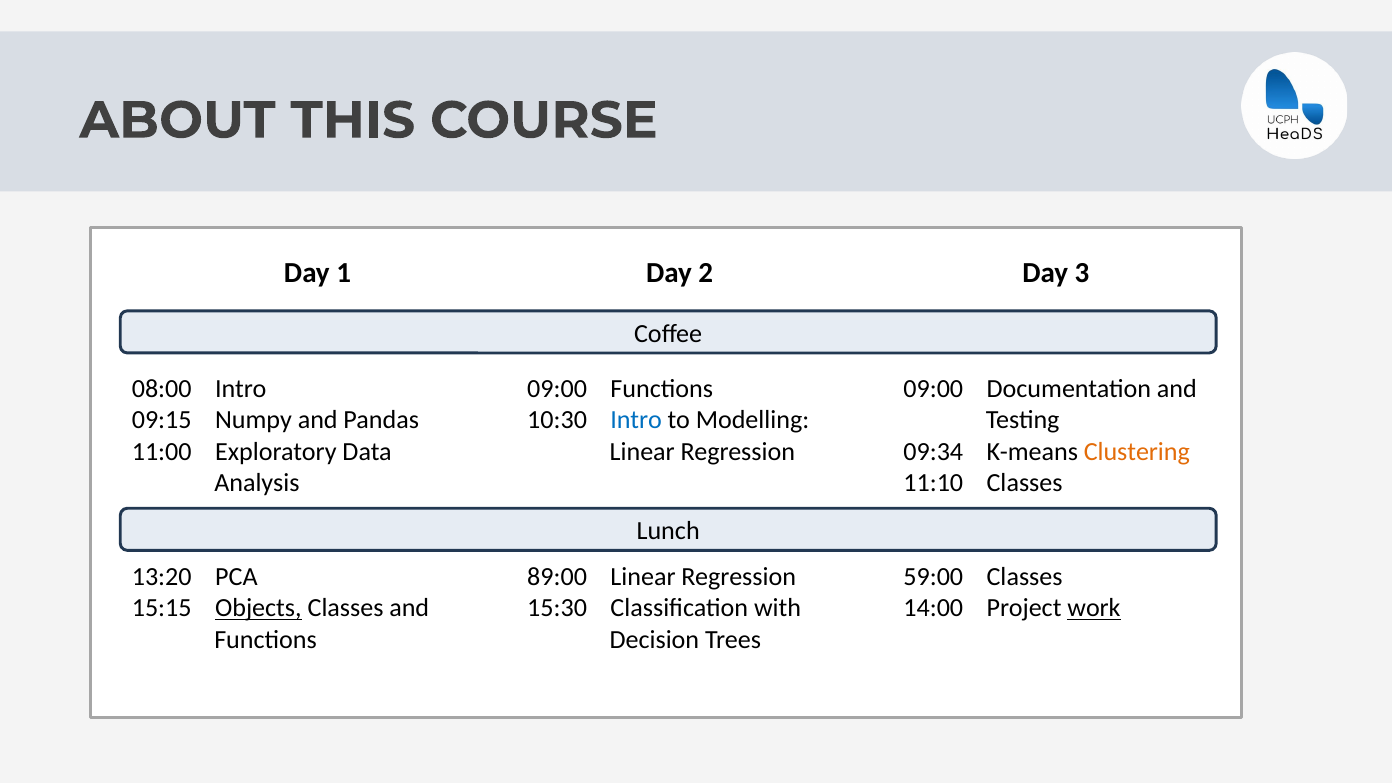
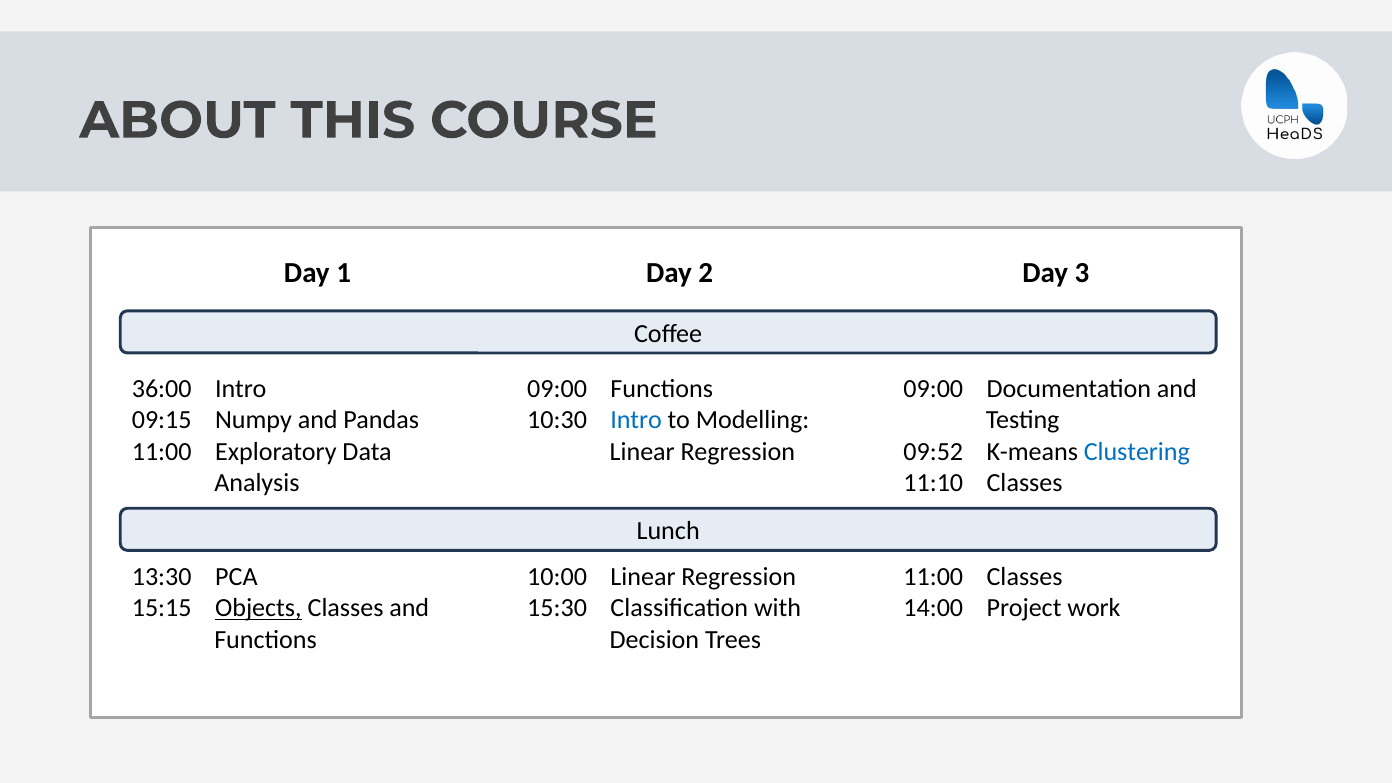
08:00: 08:00 -> 36:00
09:34: 09:34 -> 09:52
Clustering colour: orange -> blue
13:20: 13:20 -> 13:30
89:00: 89:00 -> 10:00
59:00 at (933, 577): 59:00 -> 11:00
work underline: present -> none
